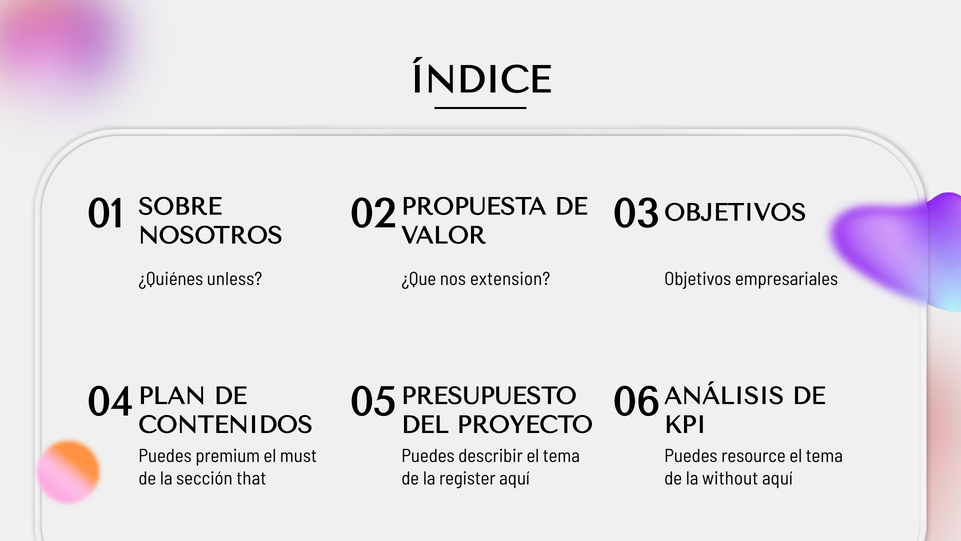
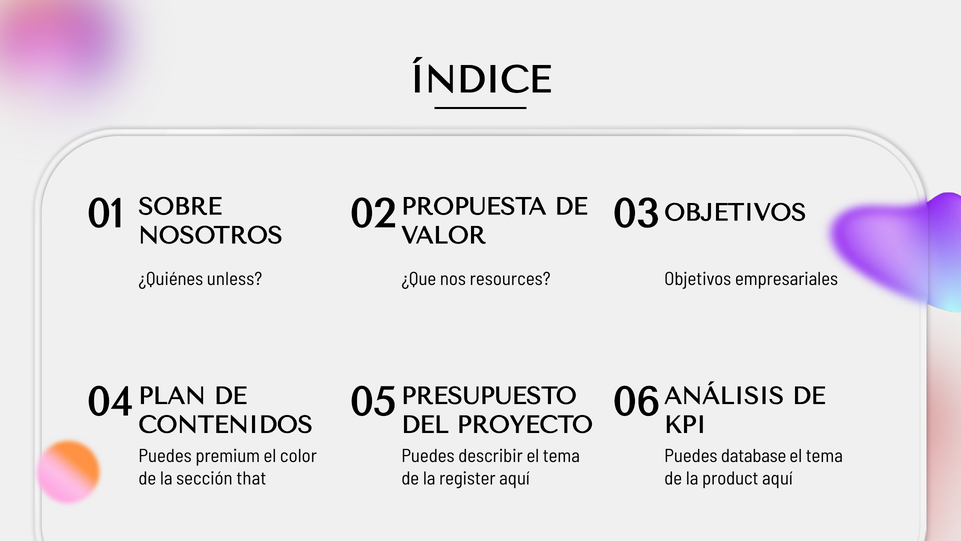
extension: extension -> resources
must: must -> color
resource: resource -> database
without: without -> product
